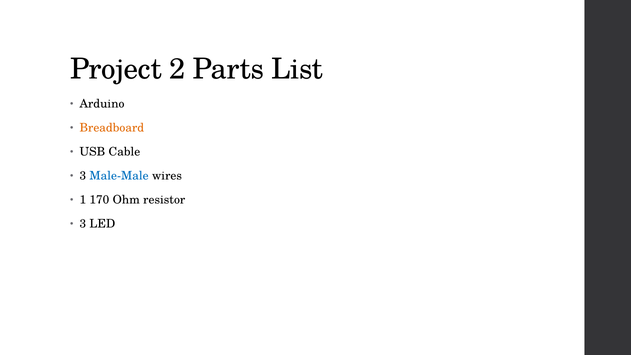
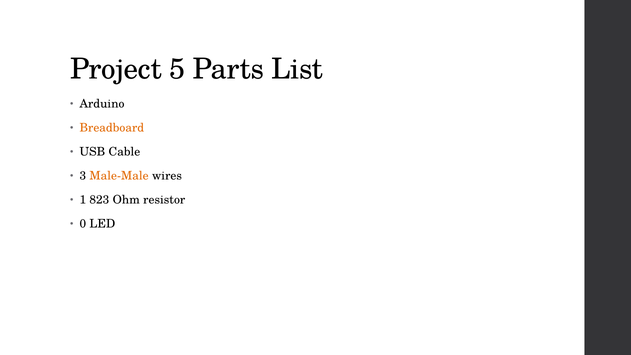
2: 2 -> 5
Male-Male colour: blue -> orange
170: 170 -> 823
3 at (83, 224): 3 -> 0
